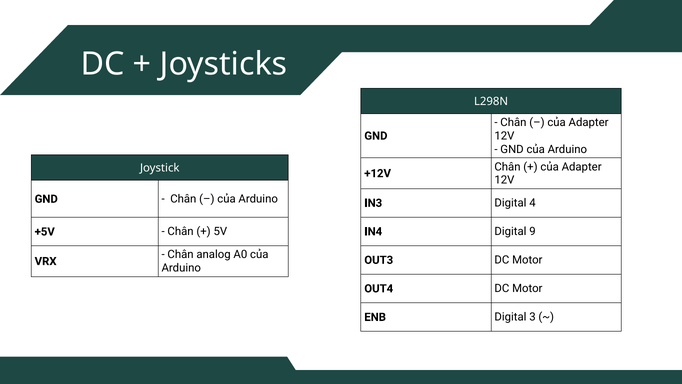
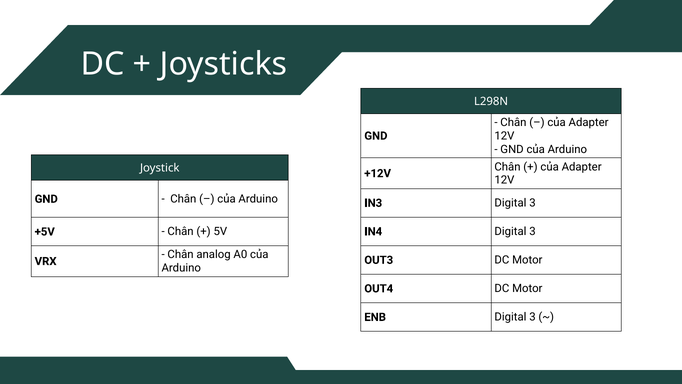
IN3 Digital 4: 4 -> 3
IN4 Digital 9: 9 -> 3
